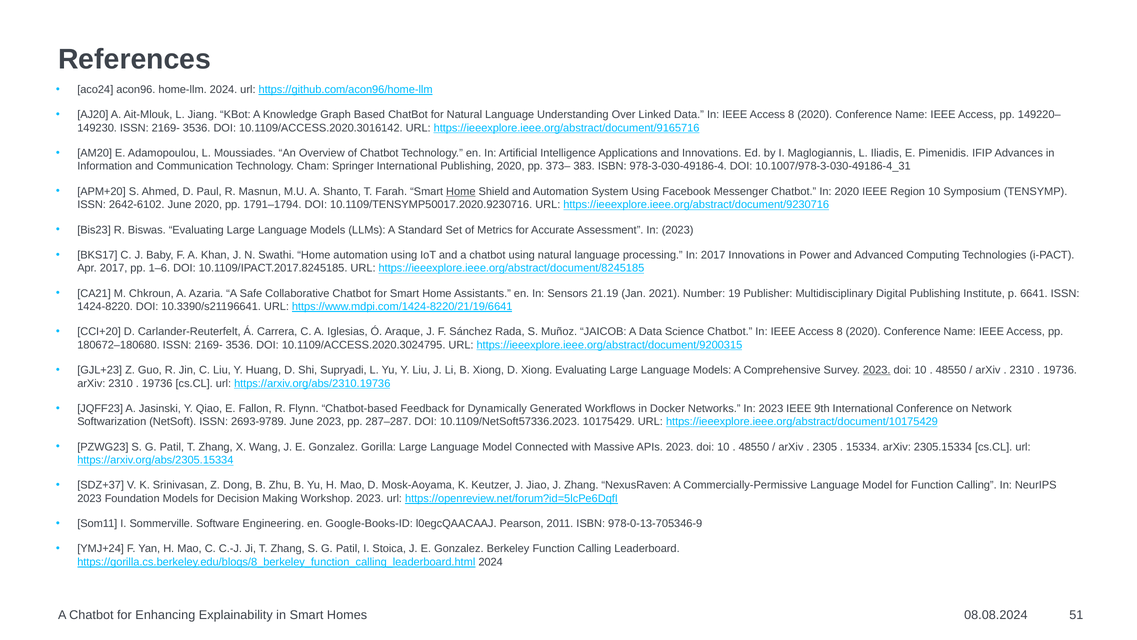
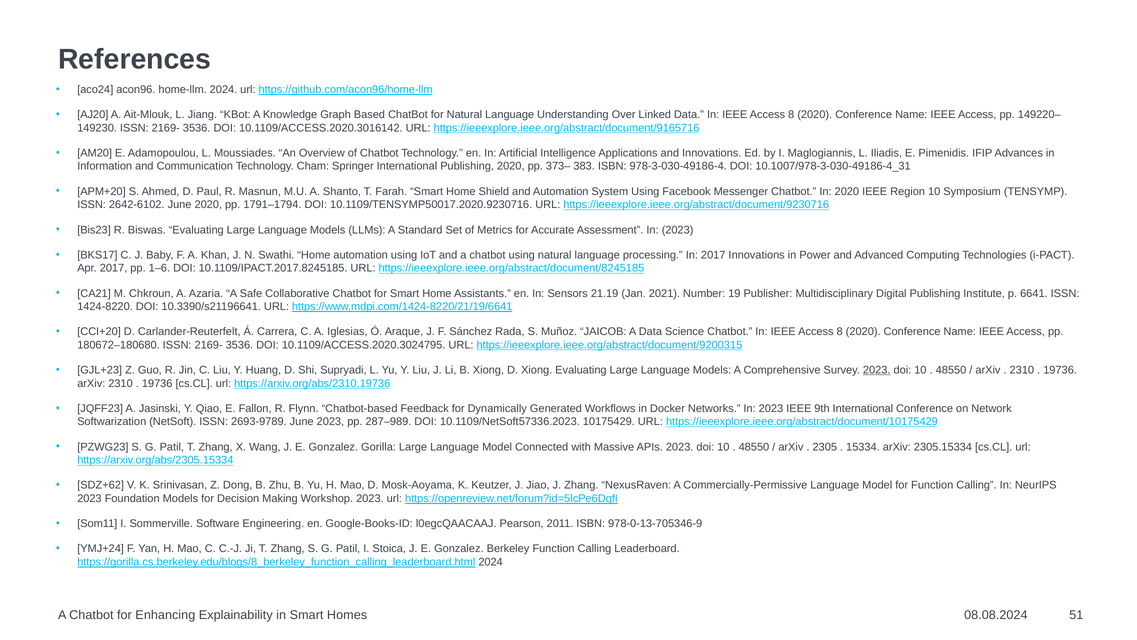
Home at (461, 191) underline: present -> none
287–287: 287–287 -> 287–989
SDZ+37: SDZ+37 -> SDZ+62
